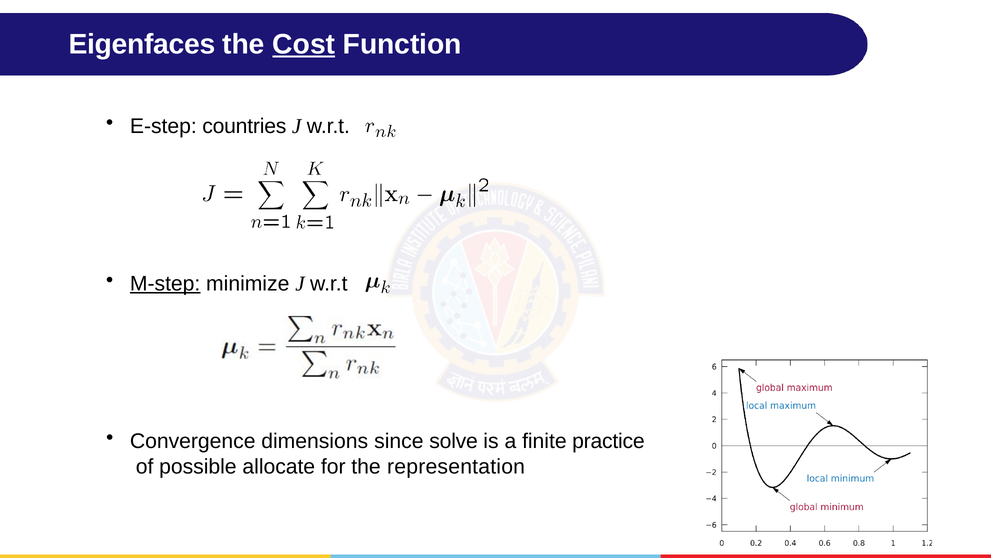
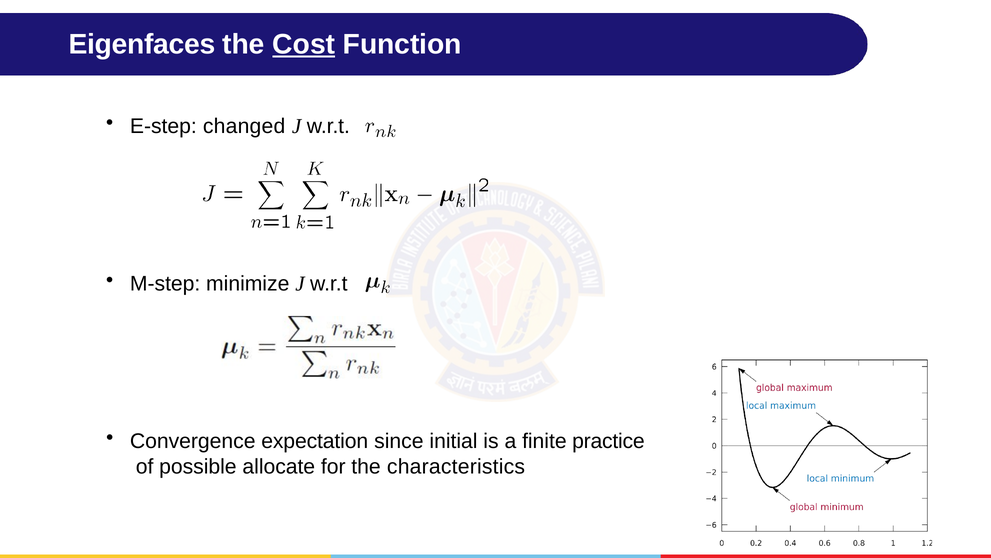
countries: countries -> changed
M-step underline: present -> none
dimensions: dimensions -> expectation
solve: solve -> initial
representation: representation -> characteristics
